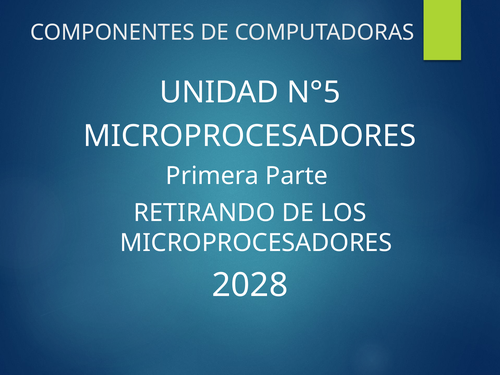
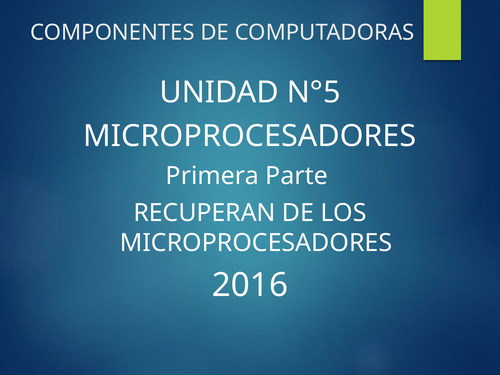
RETIRANDO: RETIRANDO -> RECUPERAN
2028: 2028 -> 2016
